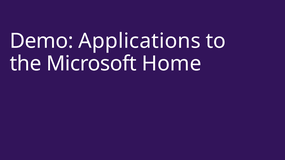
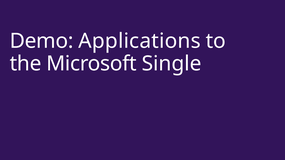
Home: Home -> Single
